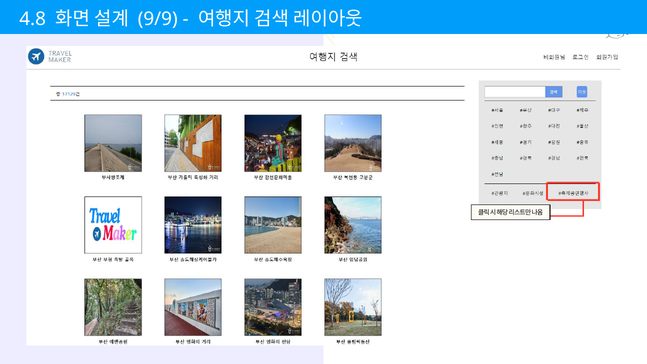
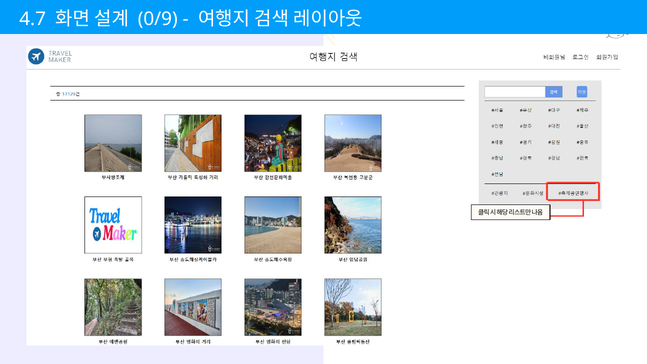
4.8: 4.8 -> 4.7
9/9: 9/9 -> 0/9
